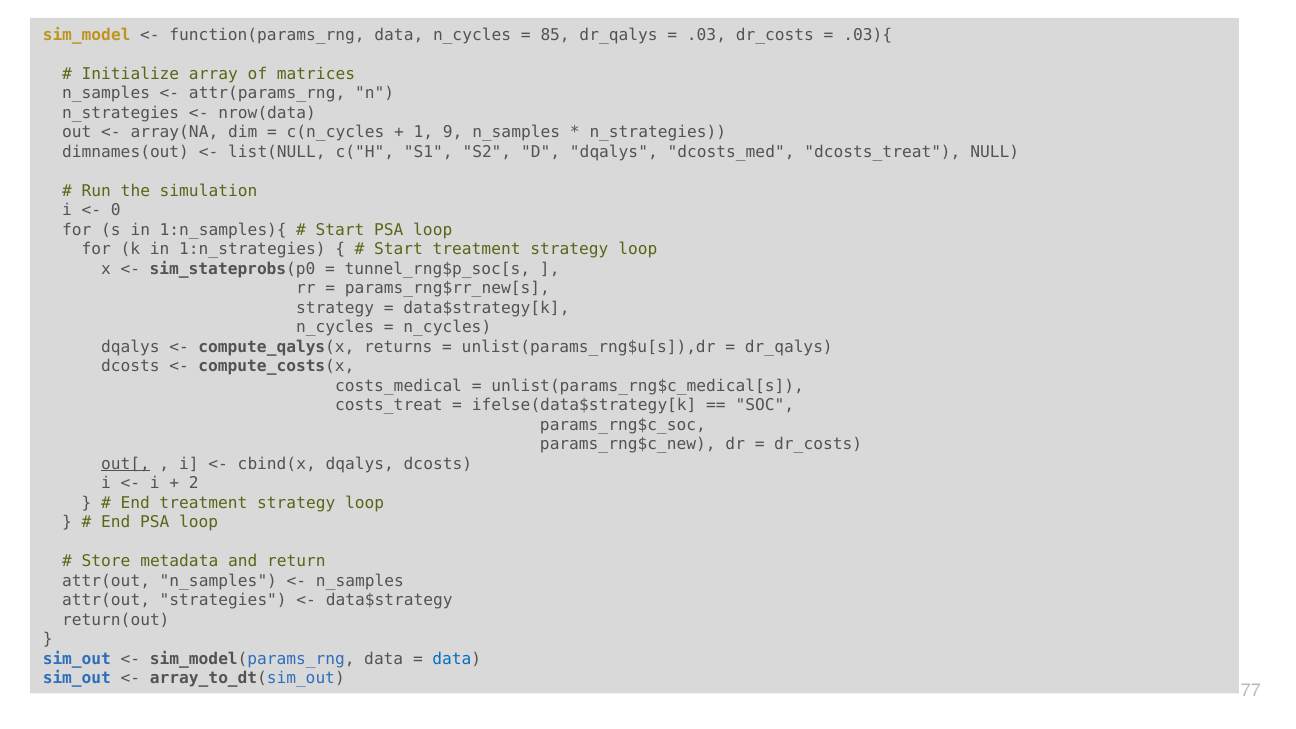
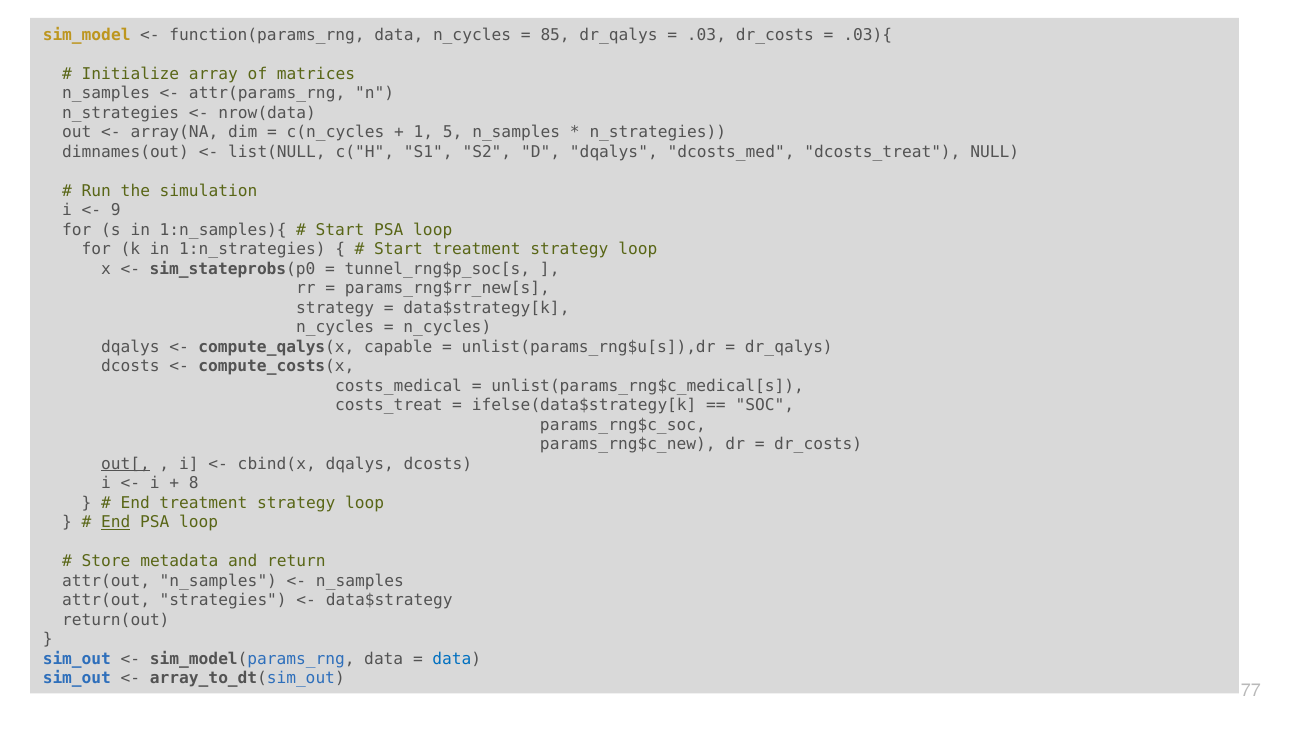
9: 9 -> 5
0: 0 -> 9
returns: returns -> capable
2: 2 -> 8
End at (116, 522) underline: none -> present
